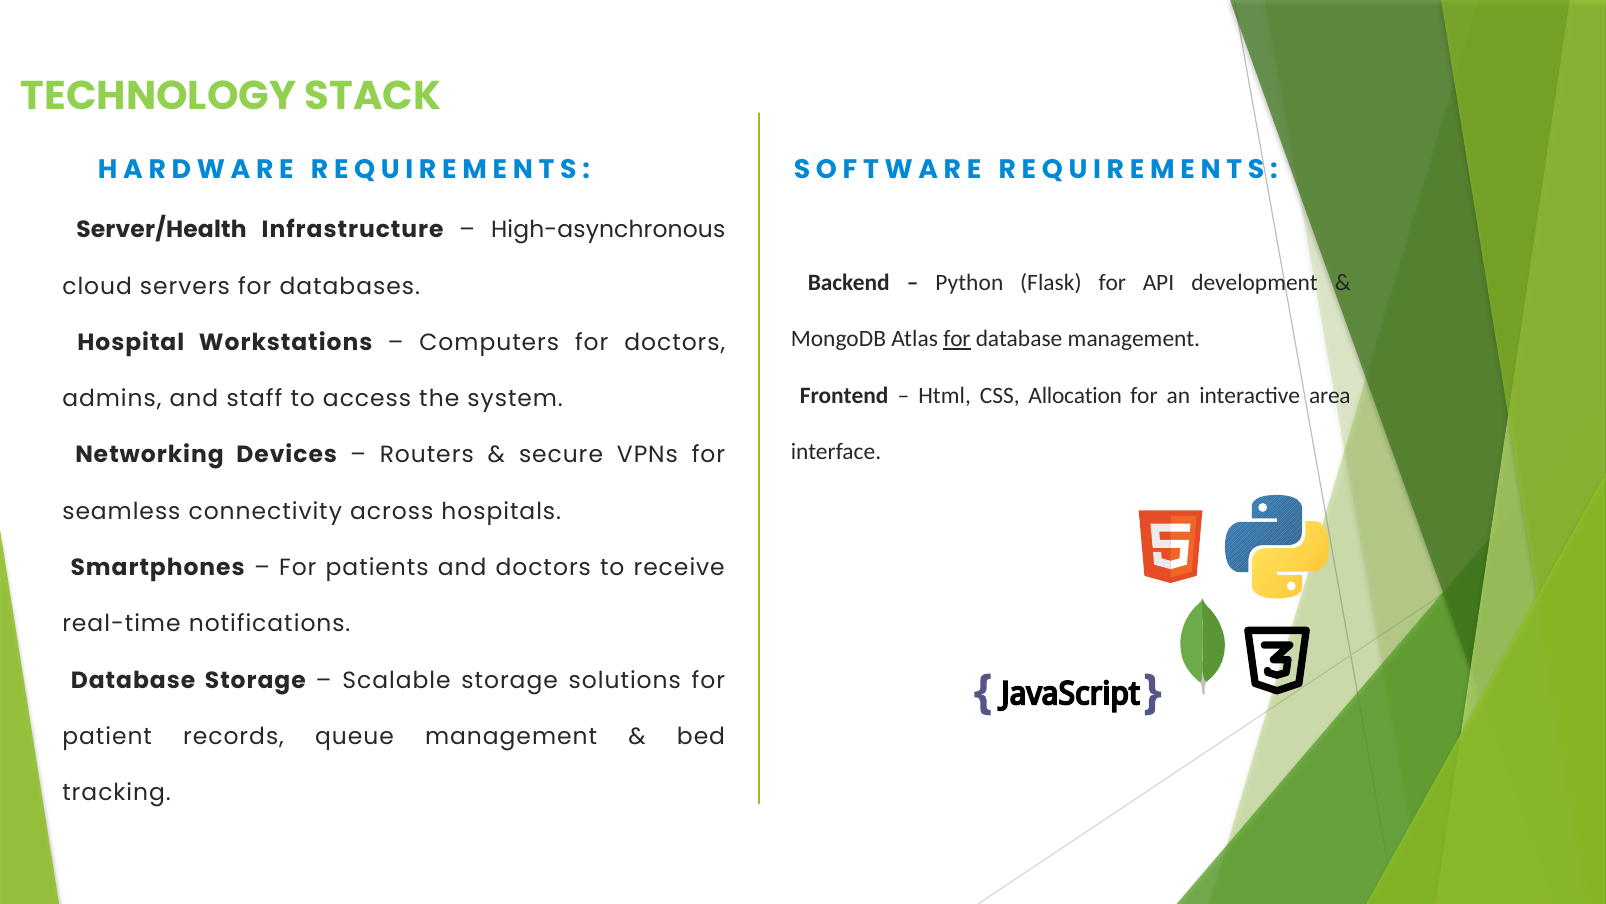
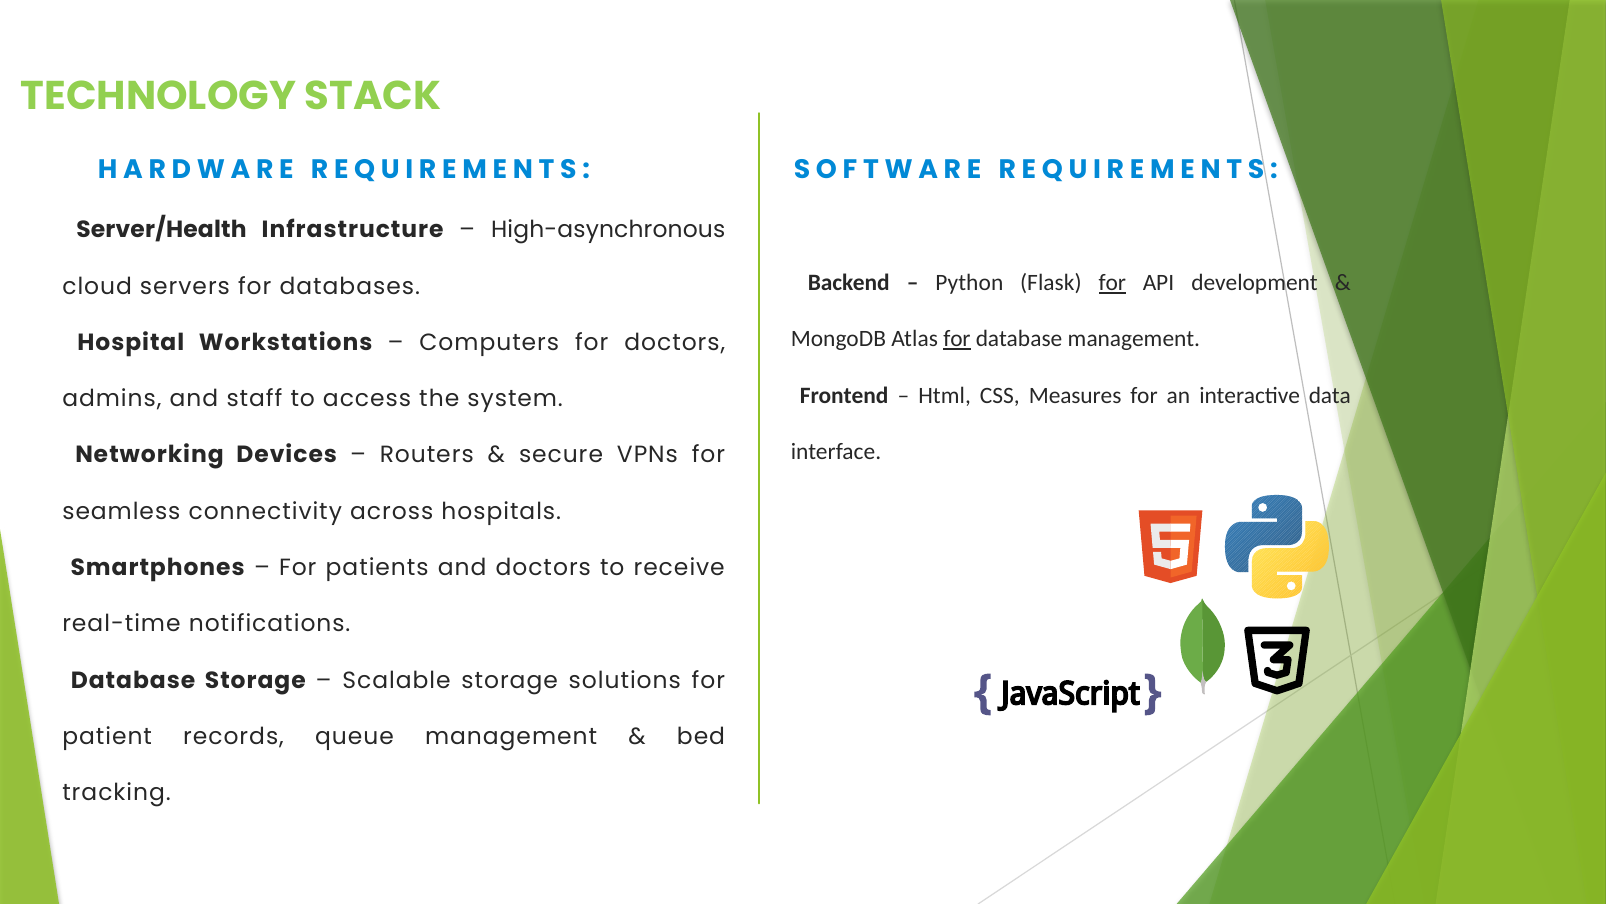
for at (1112, 283) underline: none -> present
Allocation: Allocation -> Measures
area: area -> data
